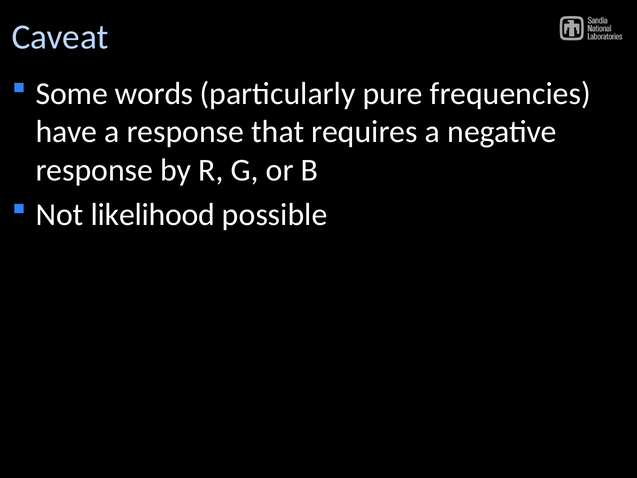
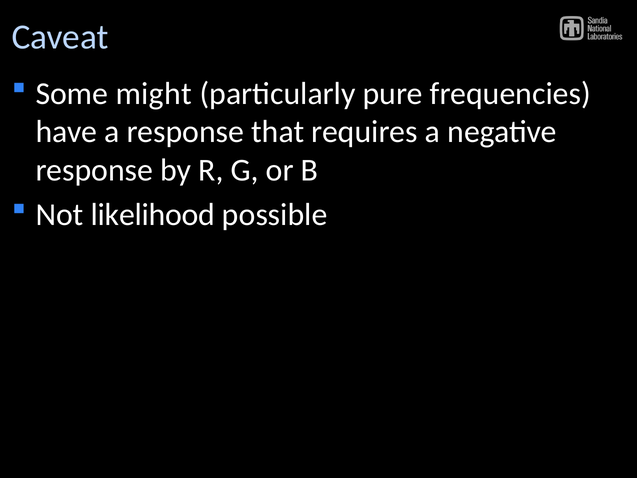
words: words -> might
